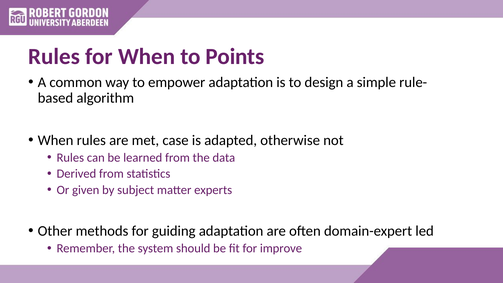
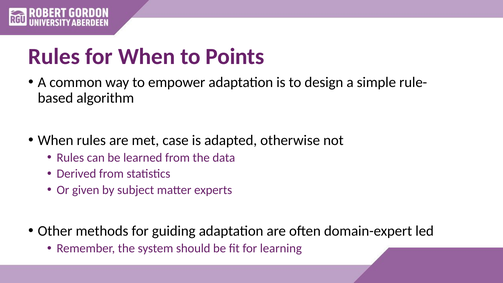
improve: improve -> learning
